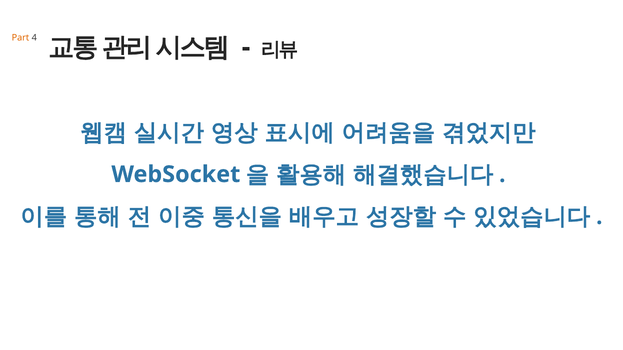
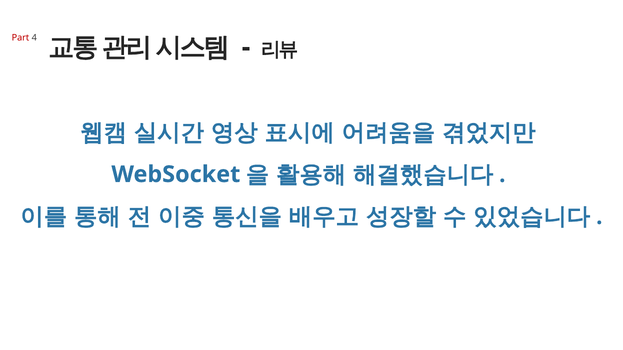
Part colour: orange -> red
